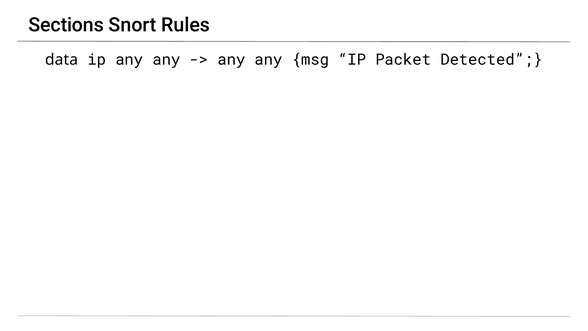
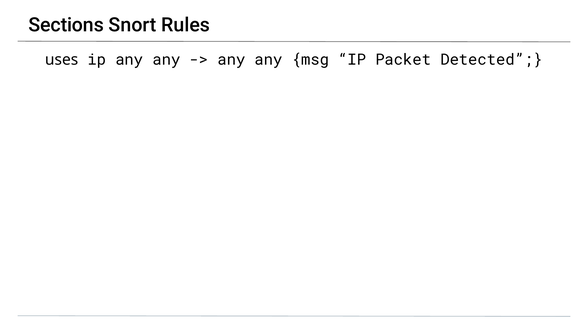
data: data -> uses
